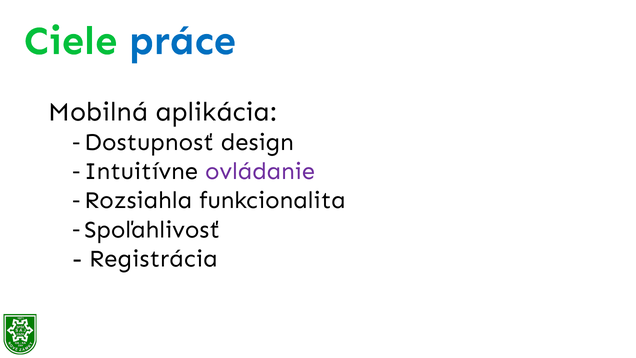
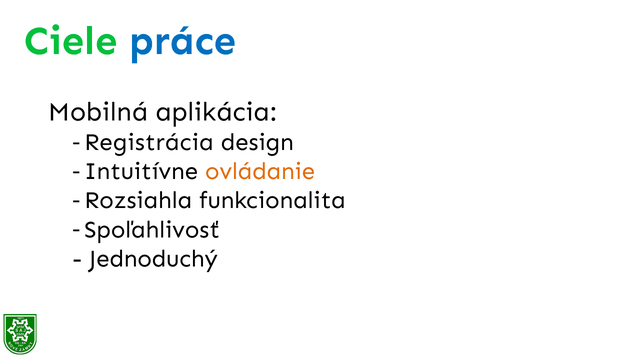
Dostupnosť: Dostupnosť -> Registrácia
ovládanie colour: purple -> orange
Registrácia: Registrácia -> Jednoduchý
